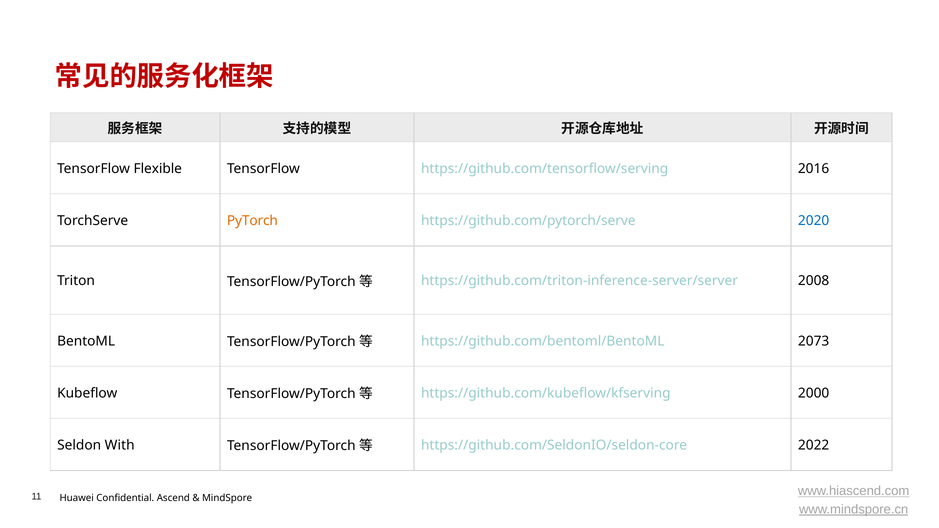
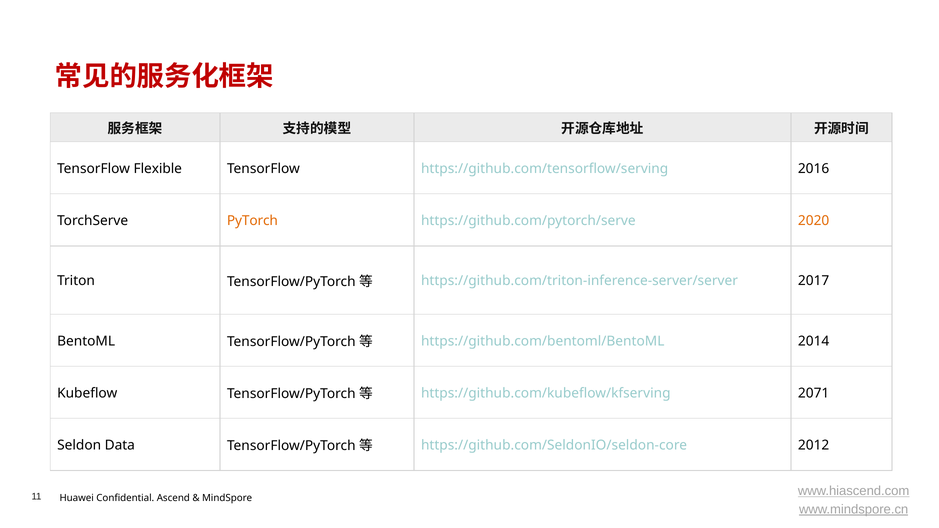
2020 colour: blue -> orange
2008: 2008 -> 2017
2073: 2073 -> 2014
2000: 2000 -> 2071
With: With -> Data
2022: 2022 -> 2012
